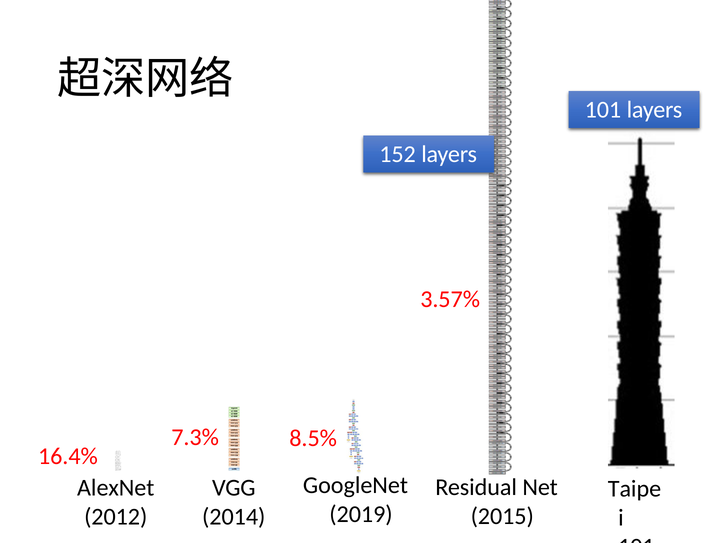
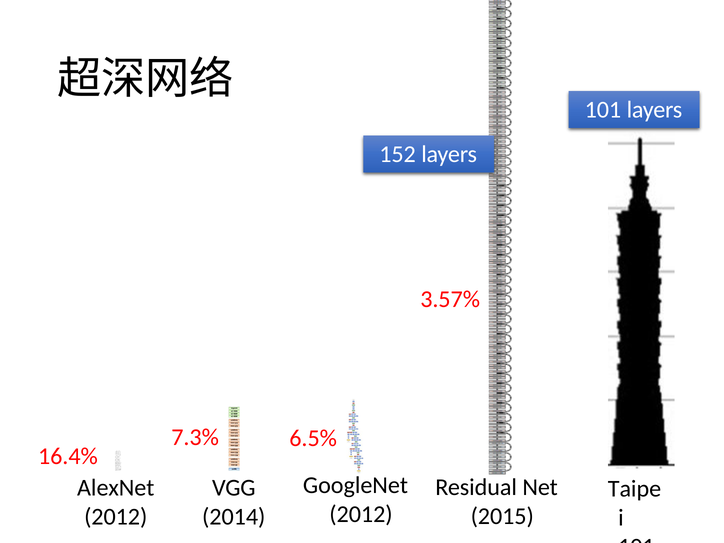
8.5%: 8.5% -> 6.5%
2019 at (361, 514): 2019 -> 2012
